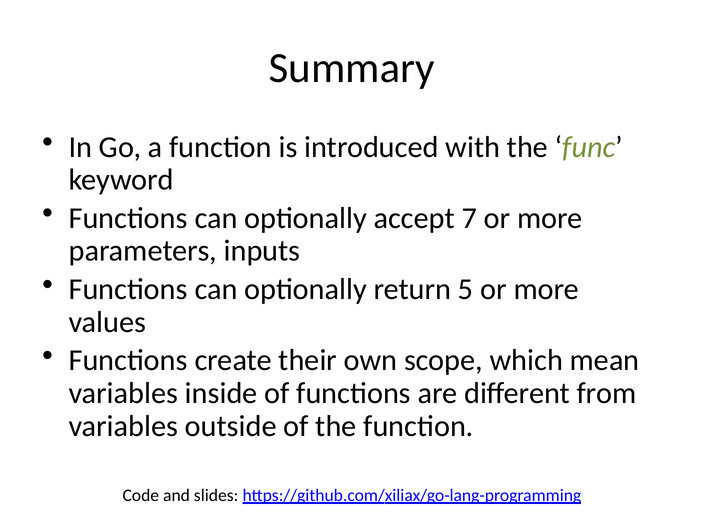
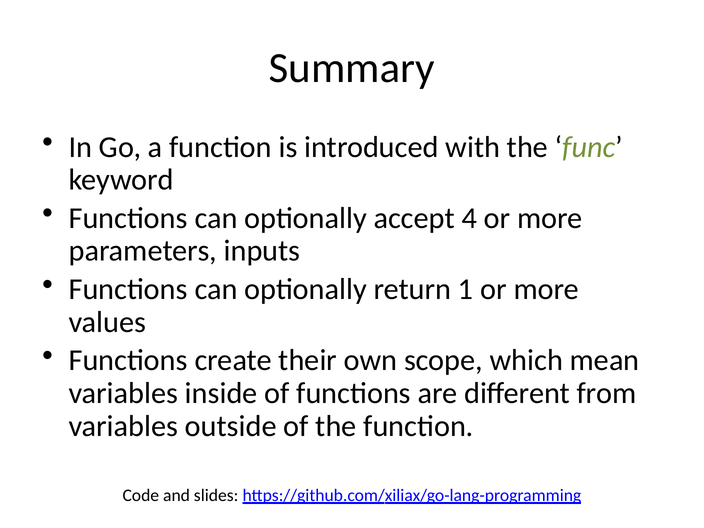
7: 7 -> 4
5: 5 -> 1
